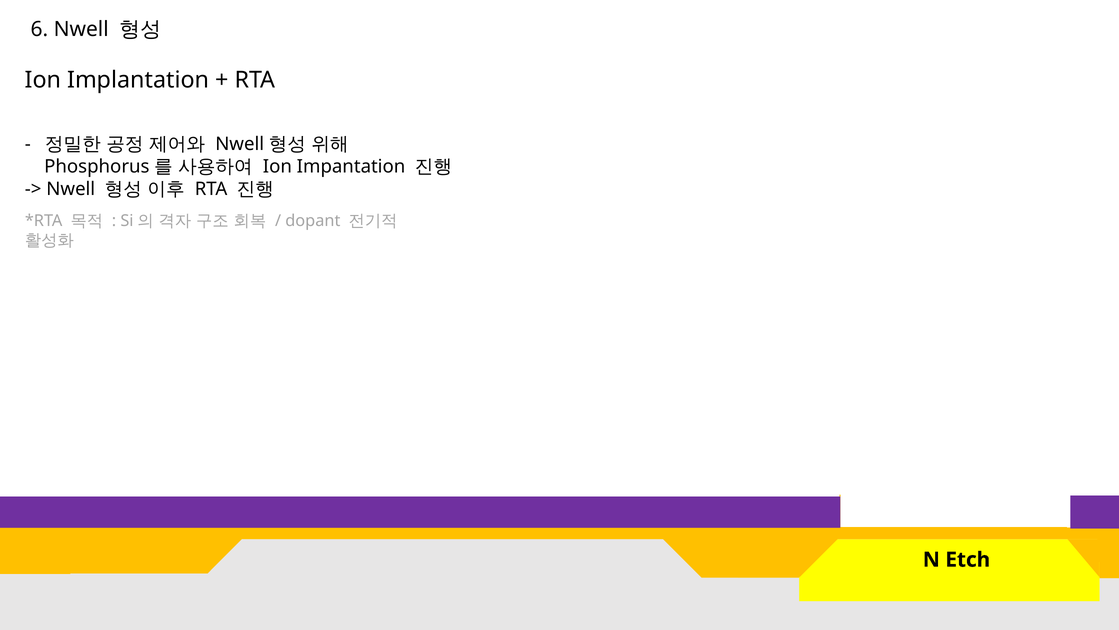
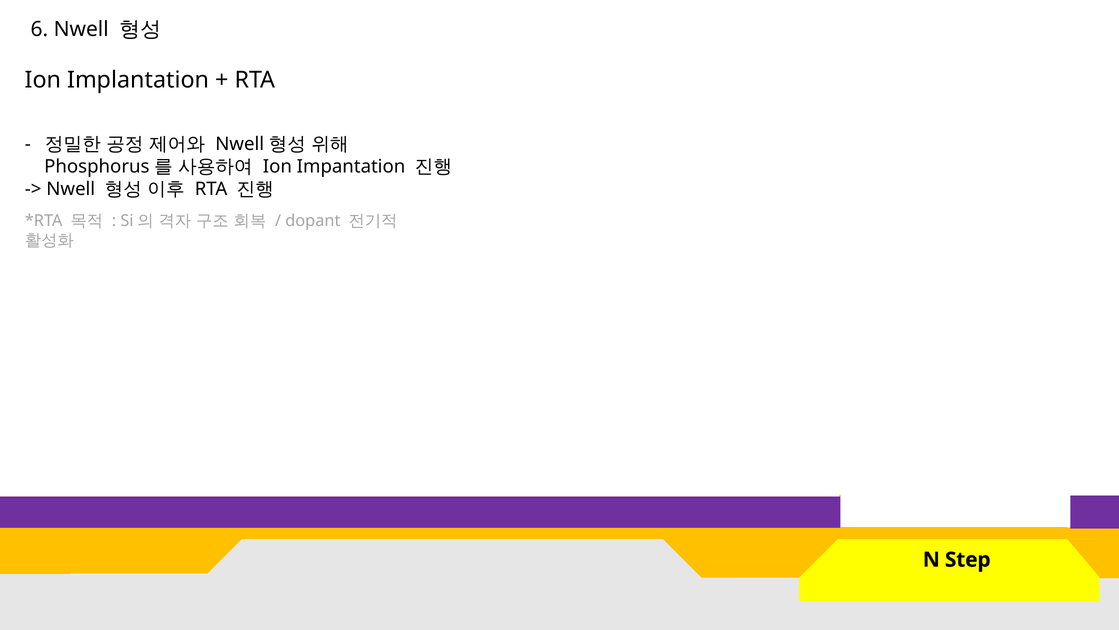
Etch: Etch -> Step
